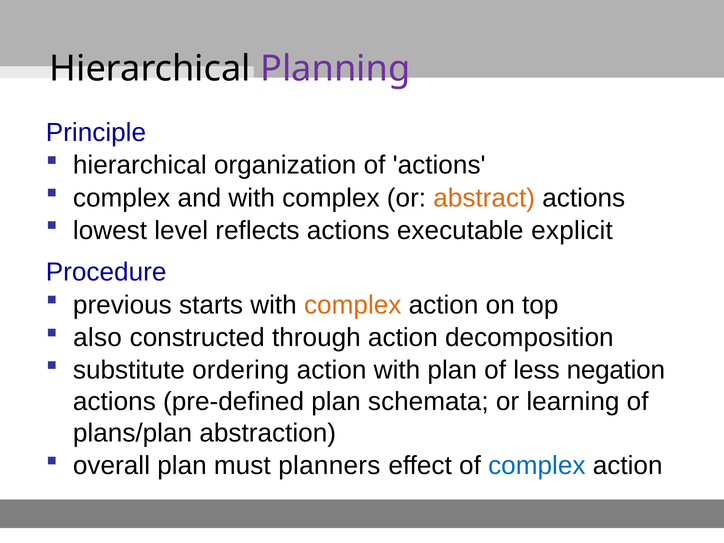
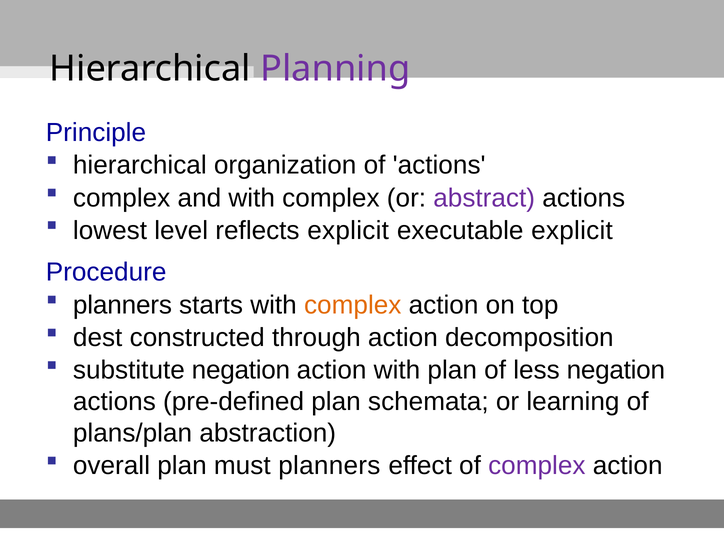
abstract colour: orange -> purple
reflects actions: actions -> explicit
previous at (122, 305): previous -> planners
also: also -> dest
substitute ordering: ordering -> negation
complex at (537, 466) colour: blue -> purple
